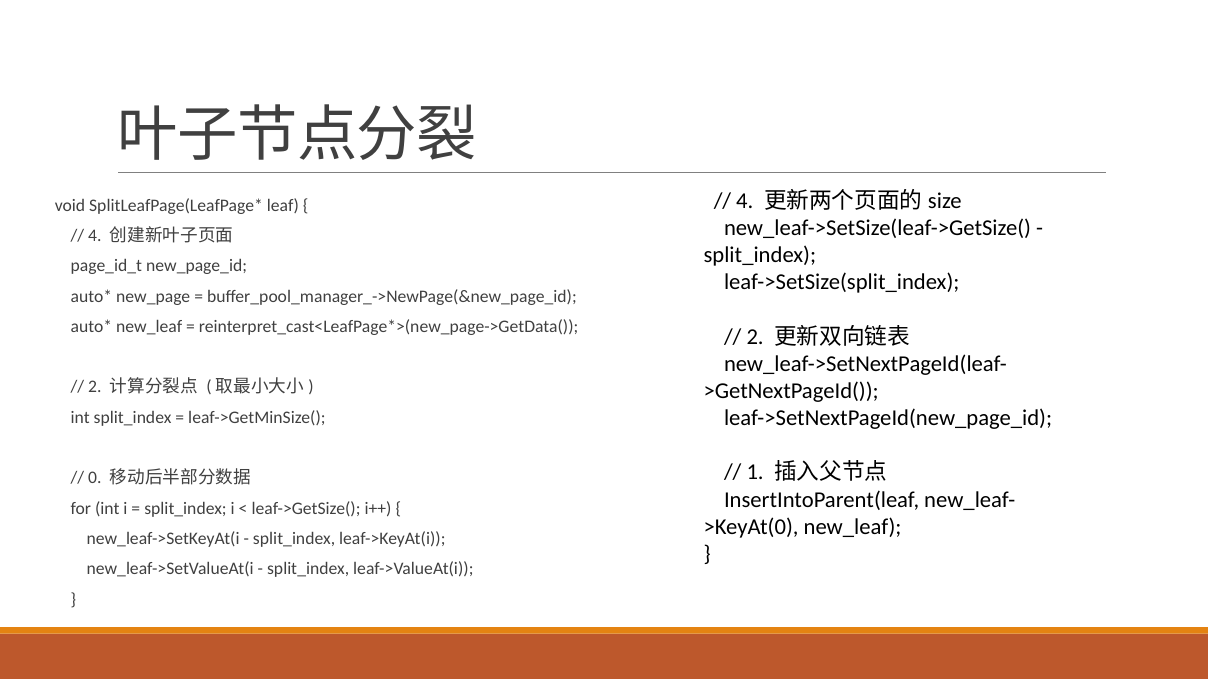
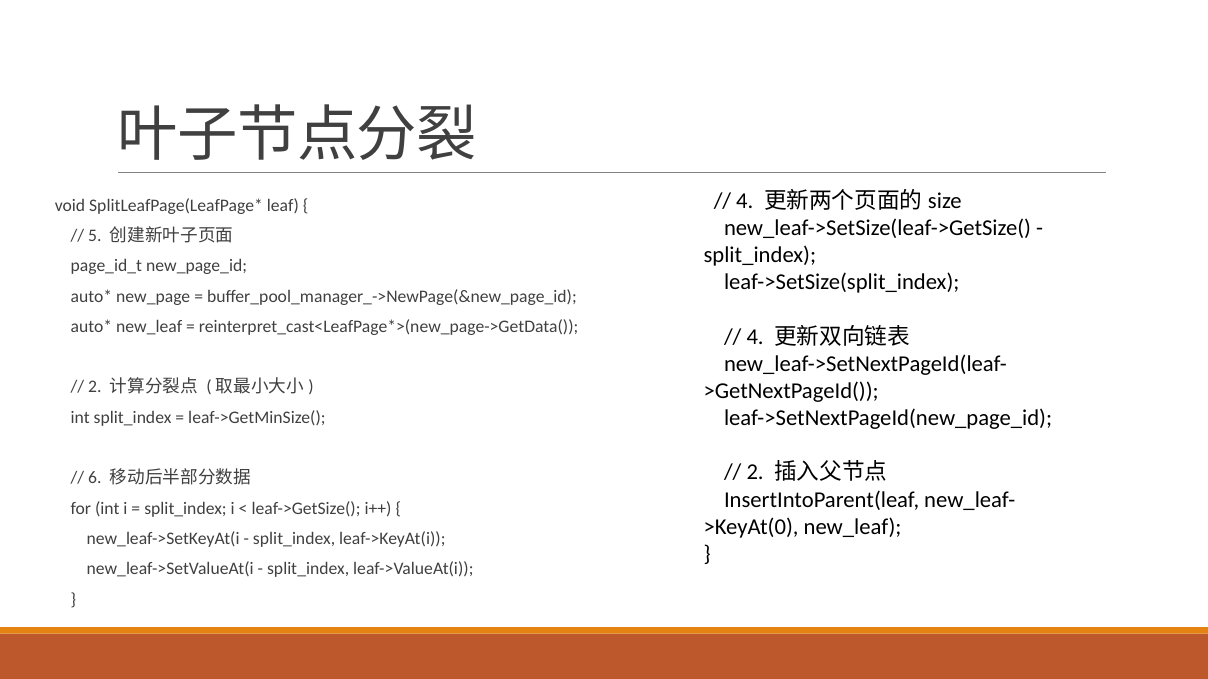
4 at (95, 236): 4 -> 5
2 at (755, 337): 2 -> 4
1 at (755, 473): 1 -> 2
0: 0 -> 6
